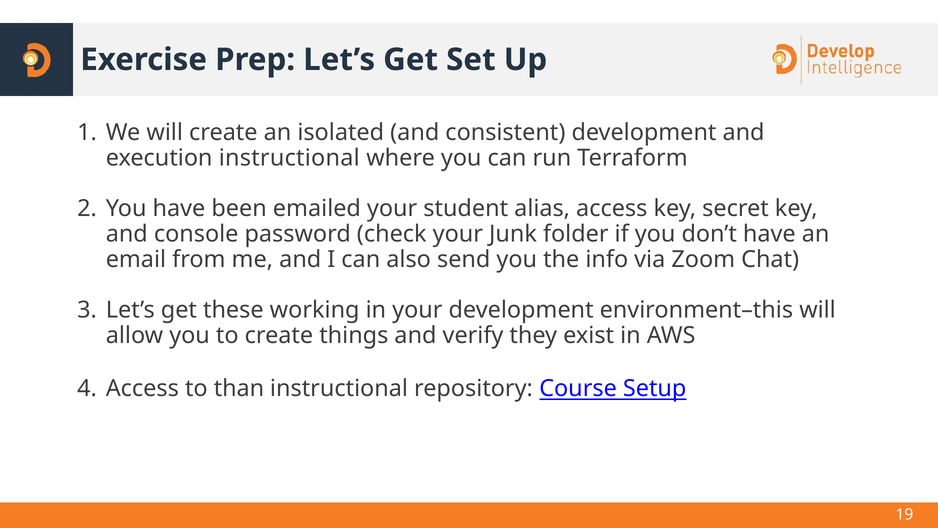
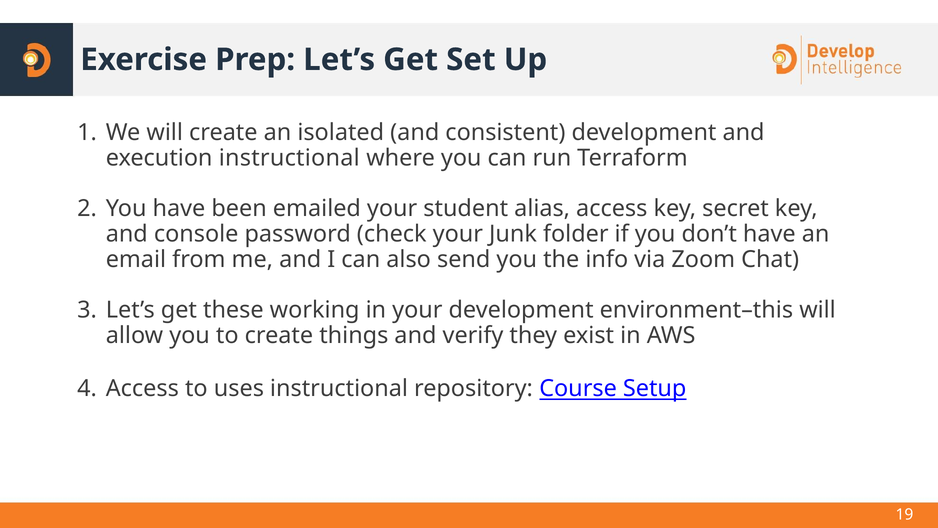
than: than -> uses
